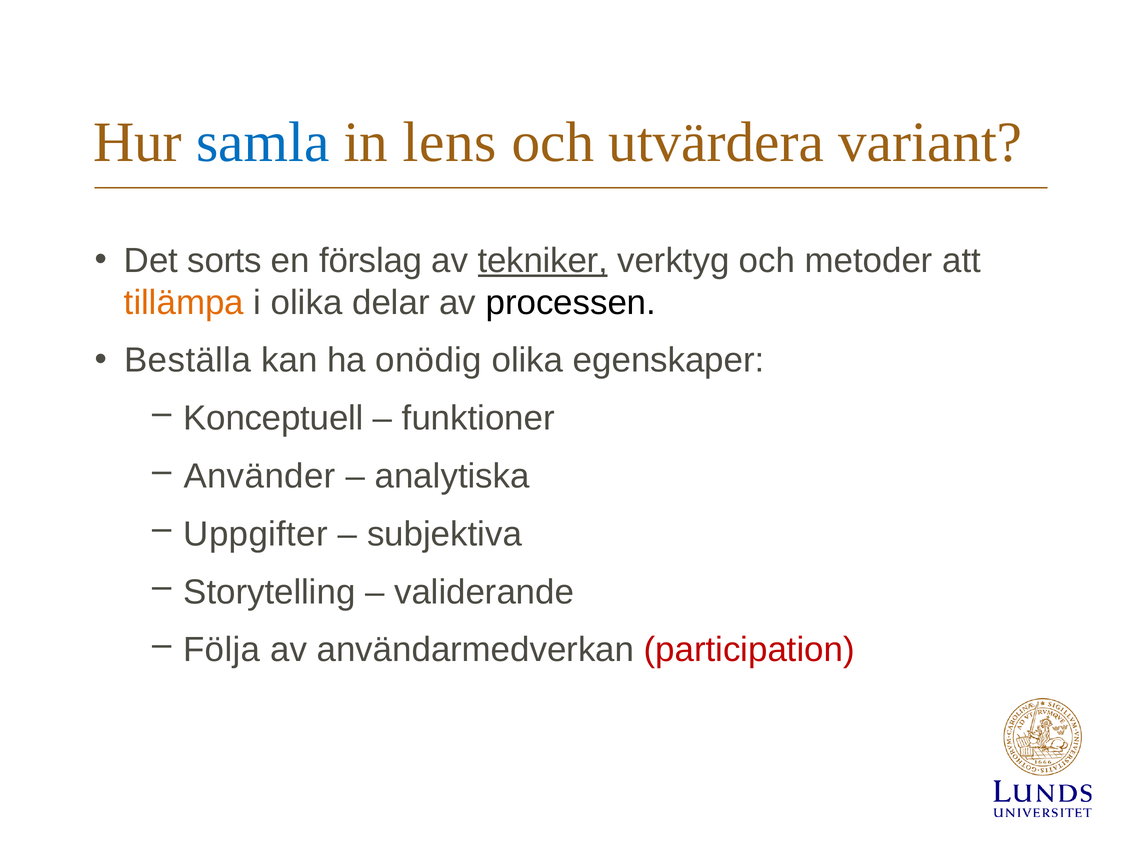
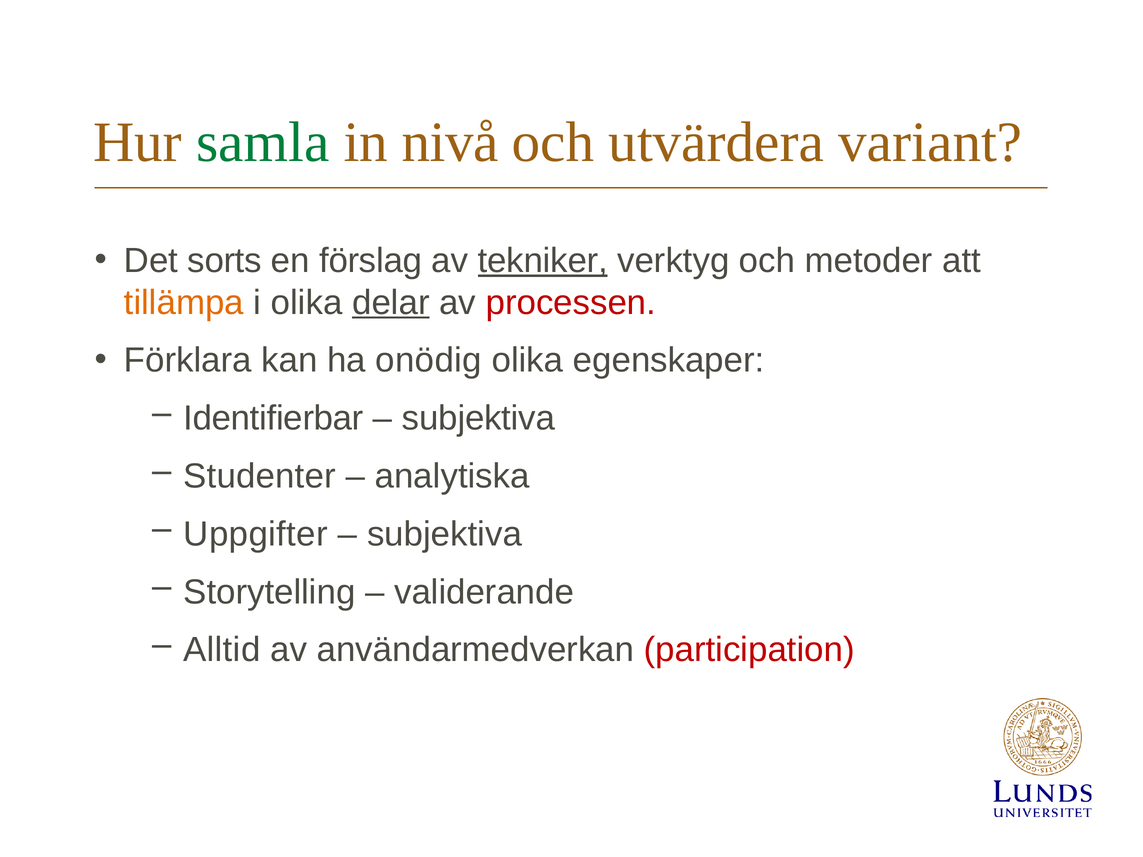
samla colour: blue -> green
lens: lens -> nivå
delar underline: none -> present
processen colour: black -> red
Beställa: Beställa -> Förklara
Konceptuell: Konceptuell -> Identifierbar
funktioner at (478, 418): funktioner -> subjektiva
Använder: Använder -> Studenter
Följa: Följa -> Alltid
